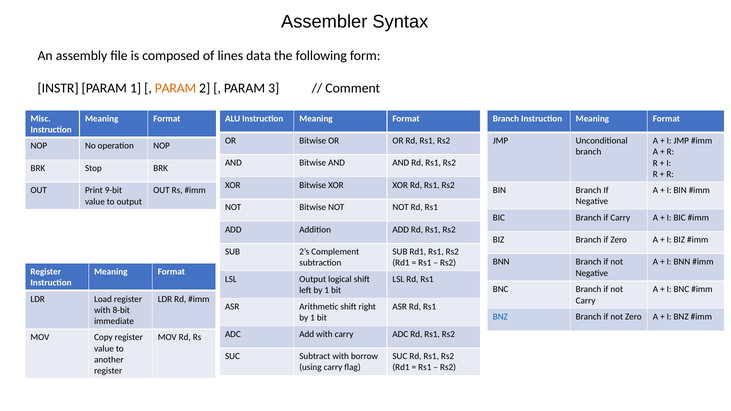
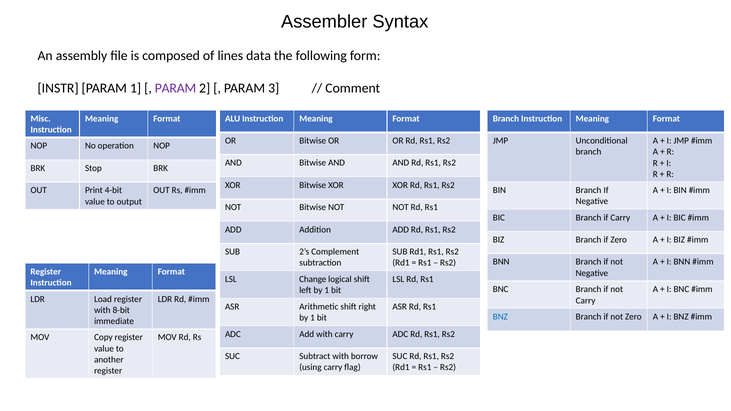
PARAM at (176, 88) colour: orange -> purple
9-bit: 9-bit -> 4-bit
LSL Output: Output -> Change
